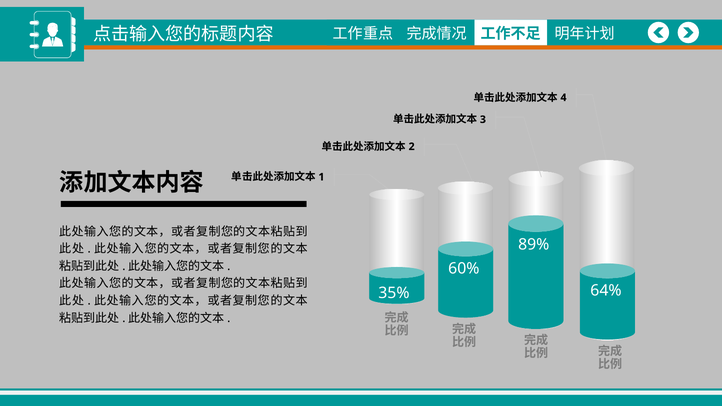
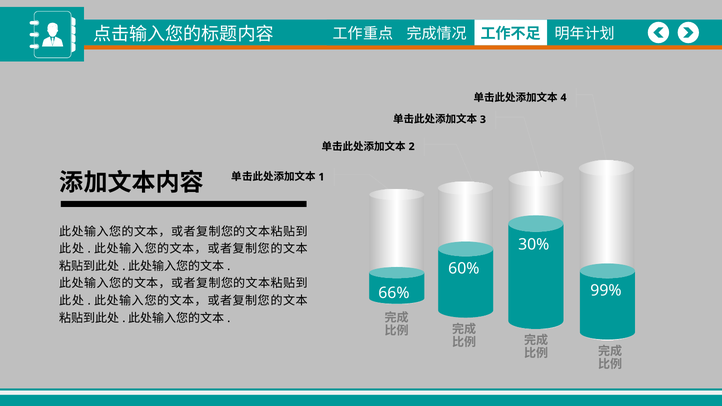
89%: 89% -> 30%
64%: 64% -> 99%
35%: 35% -> 66%
